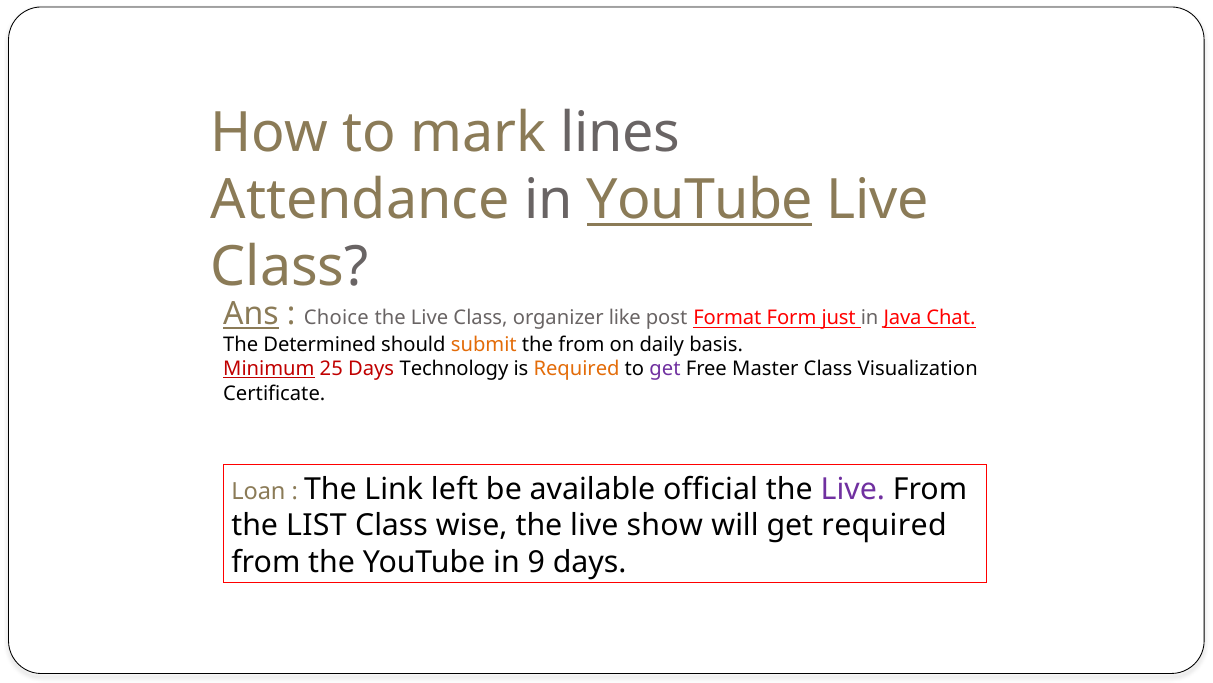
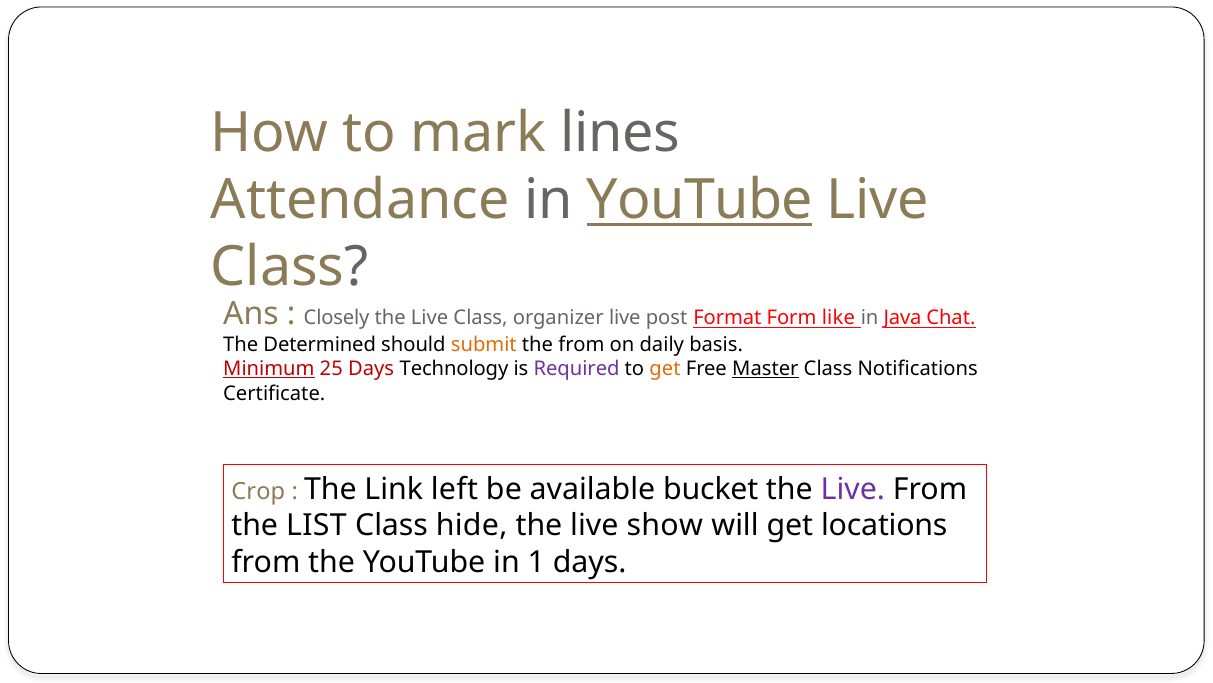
Ans underline: present -> none
Choice: Choice -> Closely
organizer like: like -> live
just: just -> like
Required at (577, 369) colour: orange -> purple
get at (665, 369) colour: purple -> orange
Master underline: none -> present
Visualization: Visualization -> Notifications
Loan: Loan -> Crop
official: official -> bucket
wise: wise -> hide
get required: required -> locations
9: 9 -> 1
